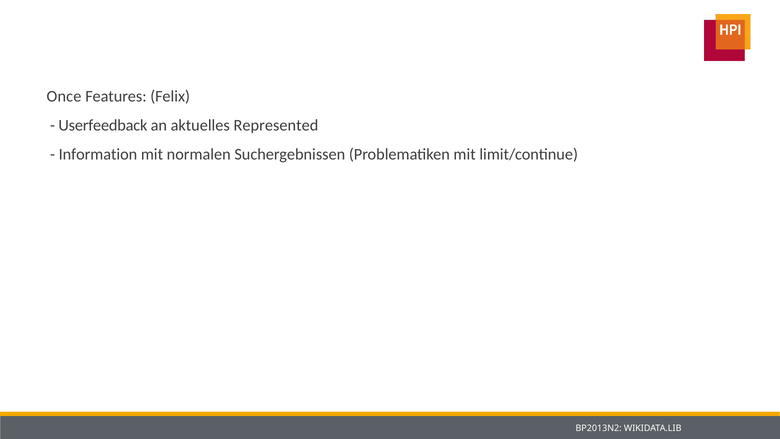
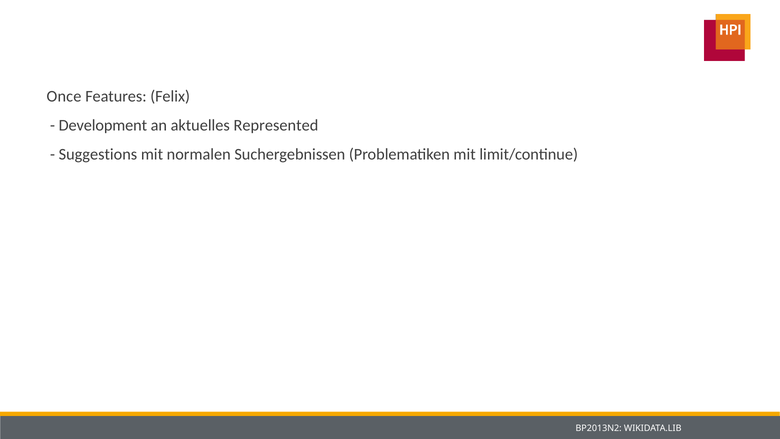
Userfeedback: Userfeedback -> Development
Information: Information -> Suggestions
